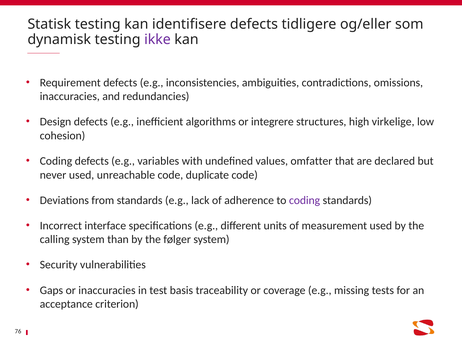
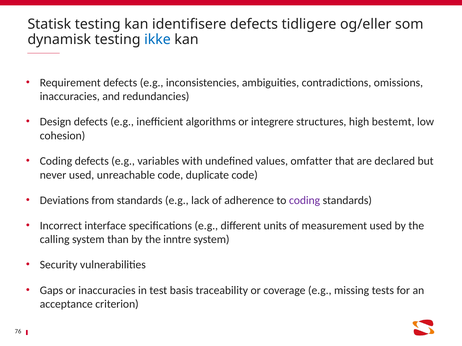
ikke colour: purple -> blue
virkelige: virkelige -> bestemt
følger: følger -> inntre
